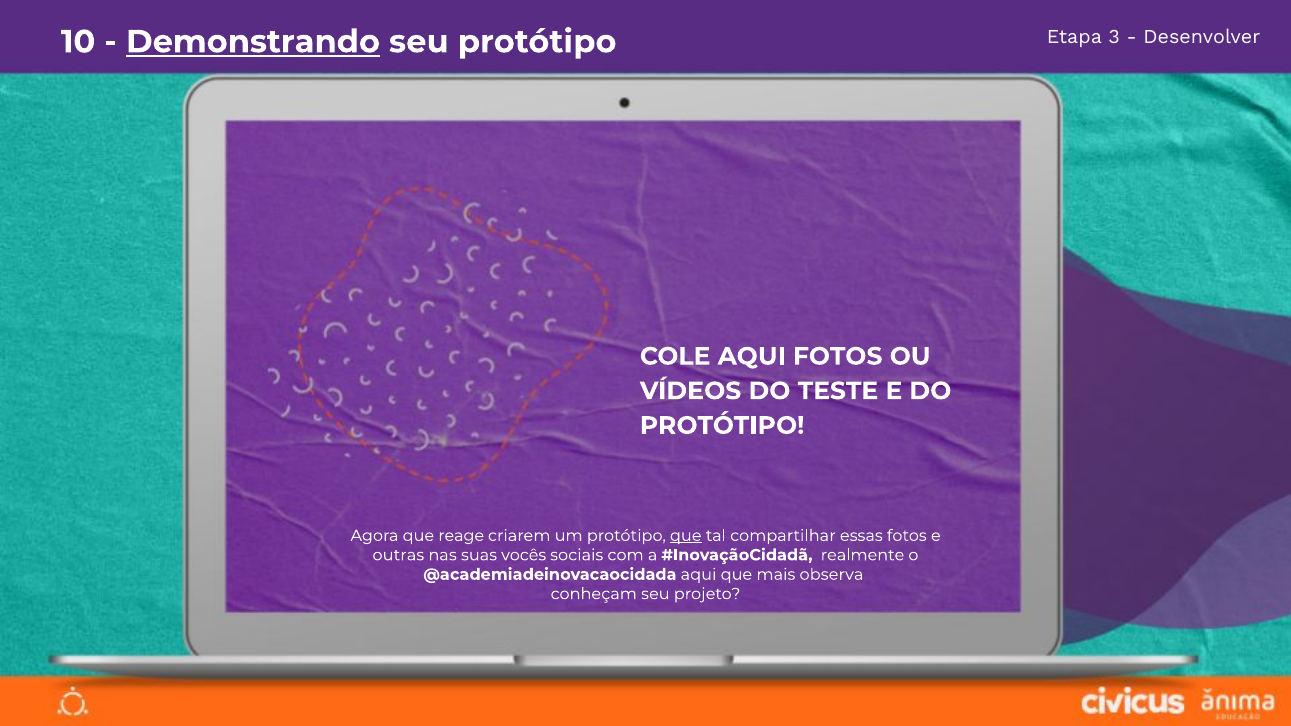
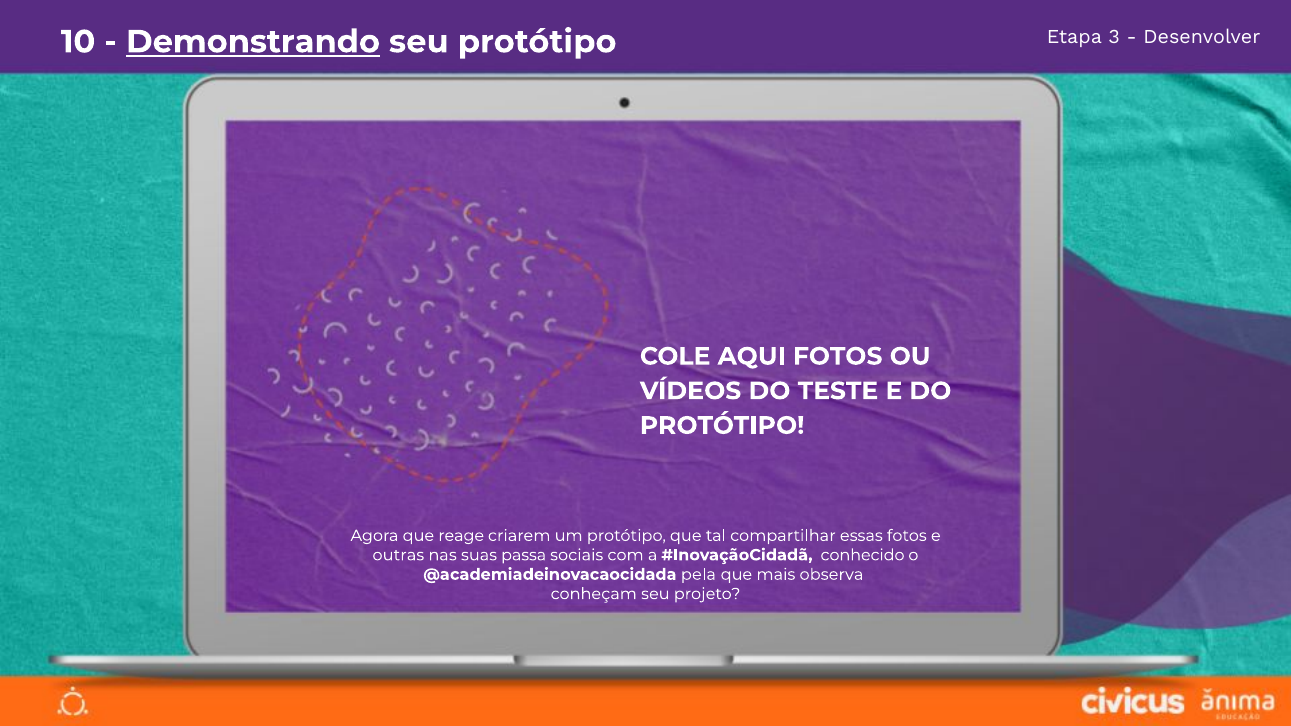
que at (686, 536) underline: present -> none
vocês: vocês -> passa
realmente: realmente -> conhecido
@academiadeinovacaocidada aqui: aqui -> pela
